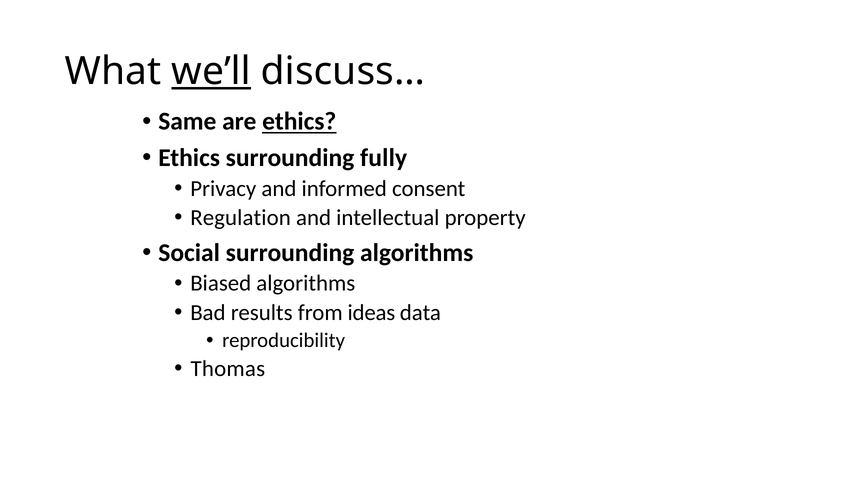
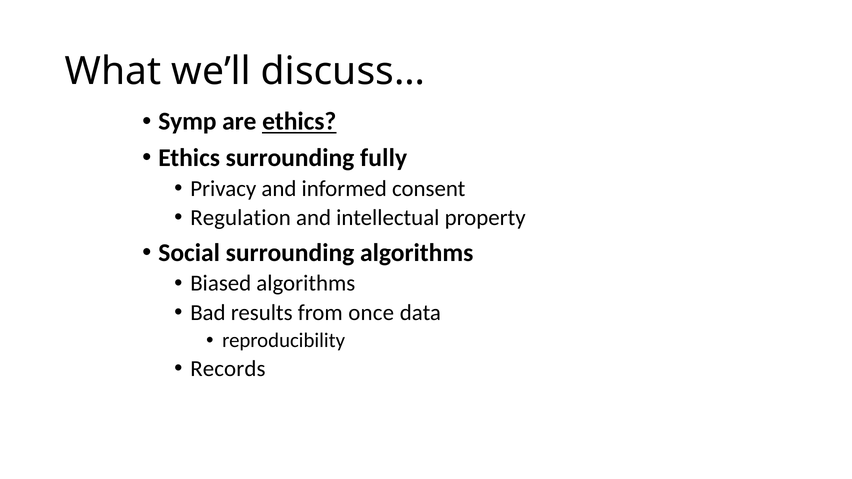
we’ll underline: present -> none
Same: Same -> Symp
ideas: ideas -> once
Thomas: Thomas -> Records
